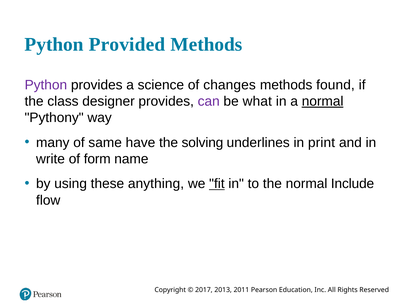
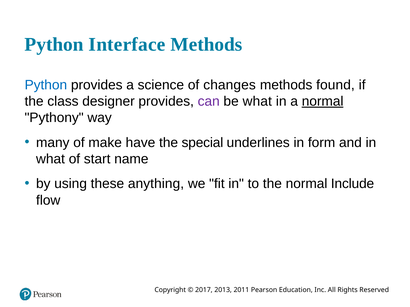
Provided: Provided -> Interface
Python at (46, 85) colour: purple -> blue
same: same -> make
solving: solving -> special
print: print -> form
write at (51, 159): write -> what
form: form -> start
fit underline: present -> none
